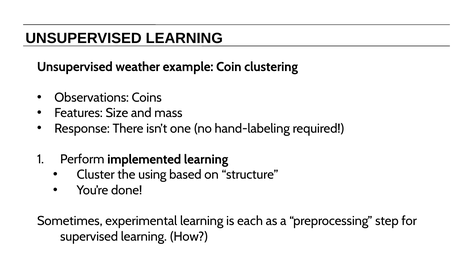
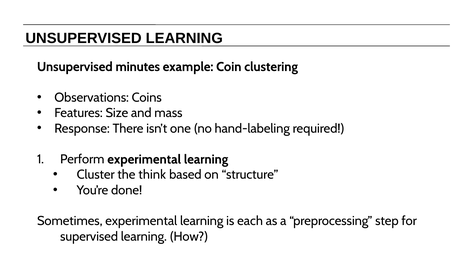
weather: weather -> minutes
Perform implemented: implemented -> experimental
using: using -> think
